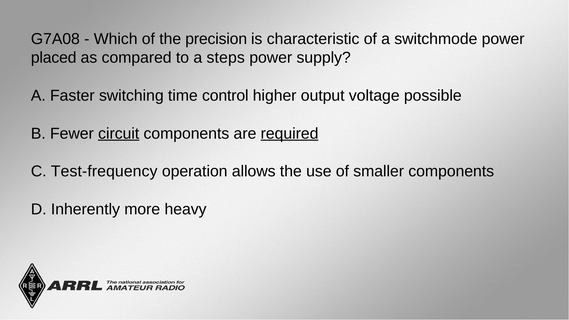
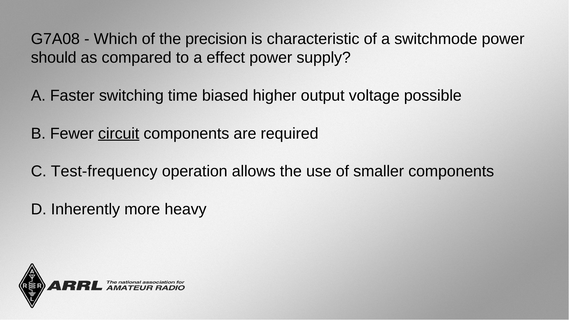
placed: placed -> should
steps: steps -> effect
control: control -> biased
required underline: present -> none
